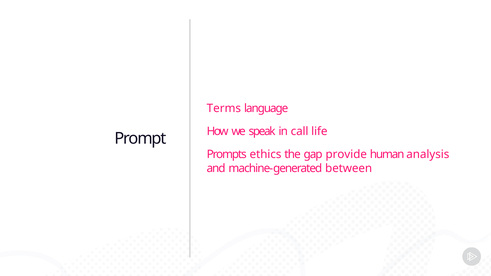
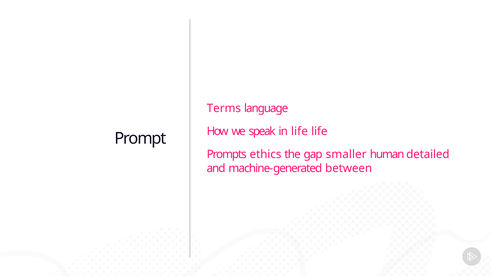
in call: call -> life
provide: provide -> smaller
analysis: analysis -> detailed
